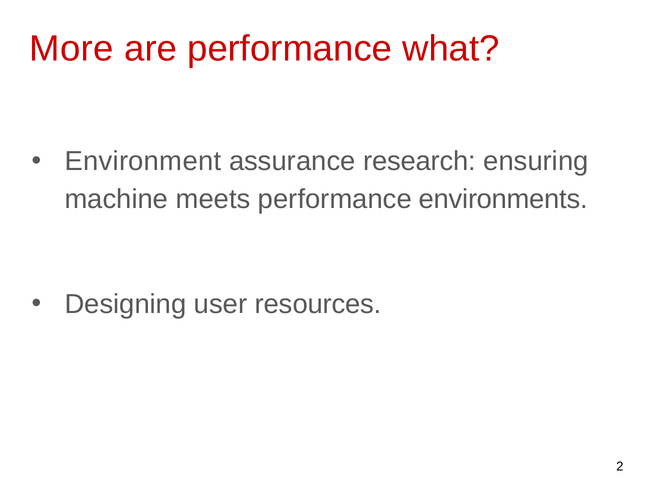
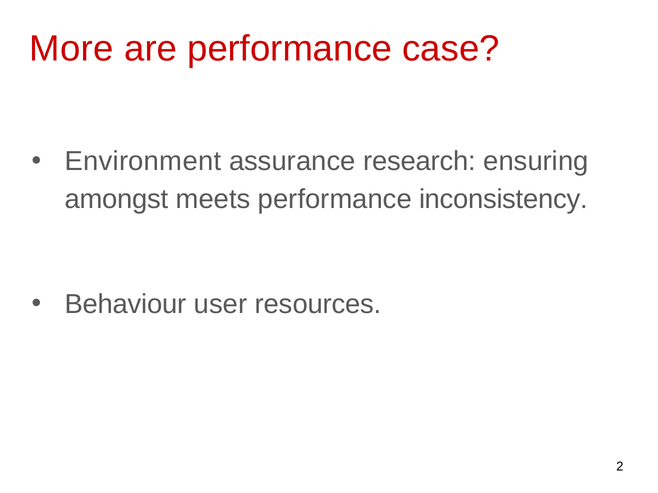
what: what -> case
machine: machine -> amongst
environments: environments -> inconsistency
Designing: Designing -> Behaviour
